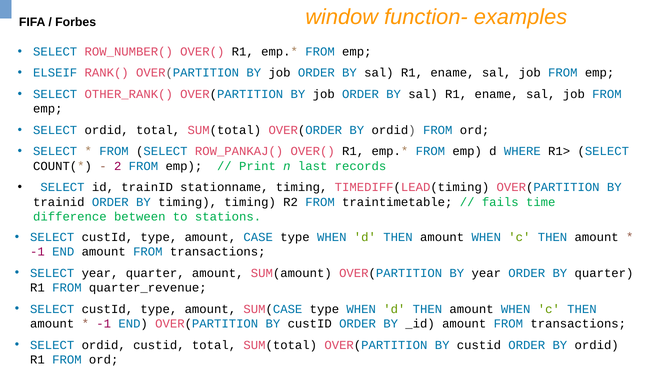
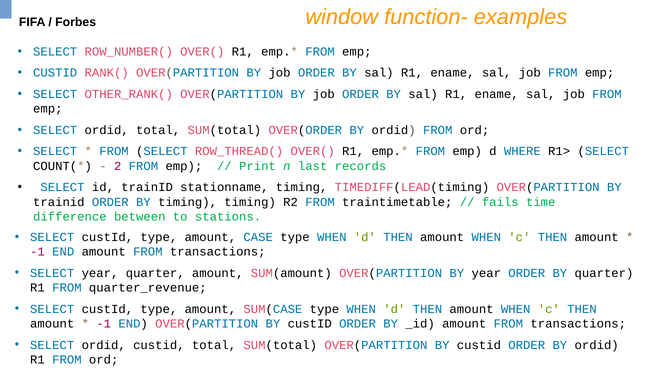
ELSEIF at (55, 73): ELSEIF -> CUSTID
ROW_PANKAJ(: ROW_PANKAJ( -> ROW_THREAD(
